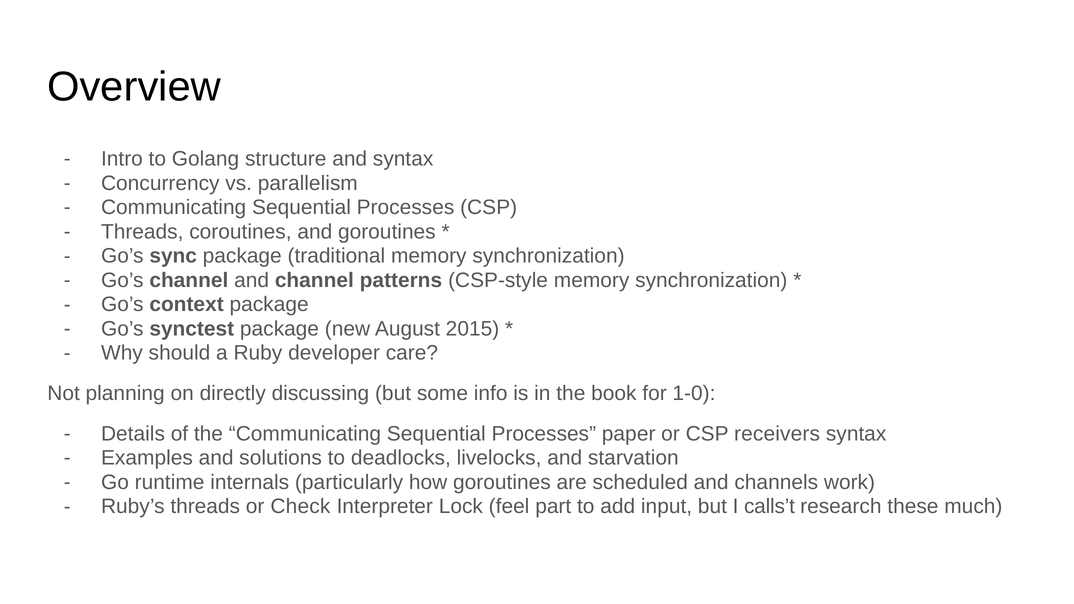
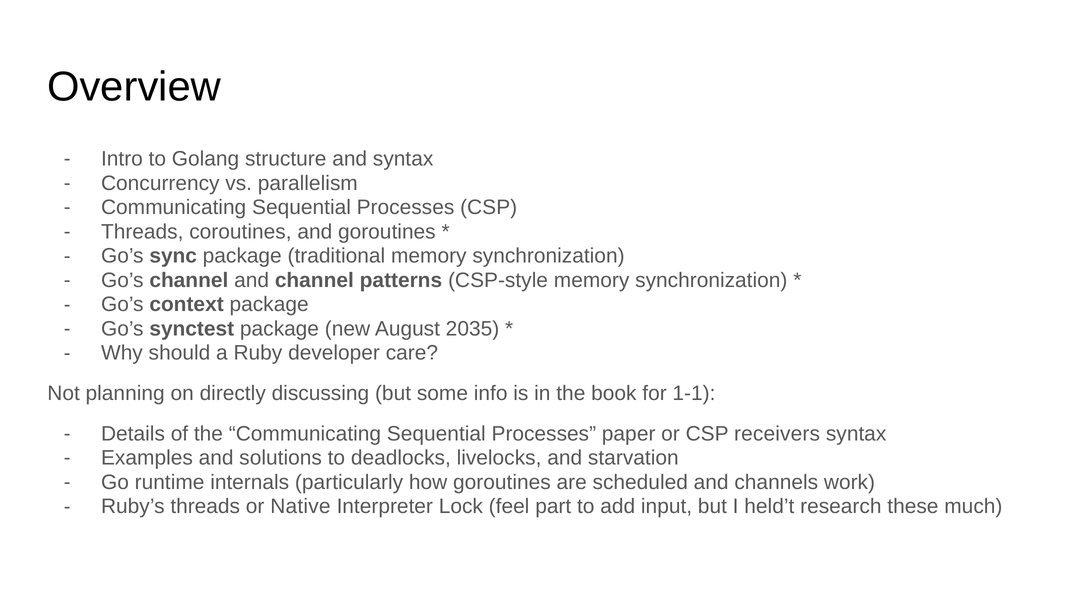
2015: 2015 -> 2035
1-0: 1-0 -> 1-1
Check: Check -> Native
calls’t: calls’t -> held’t
